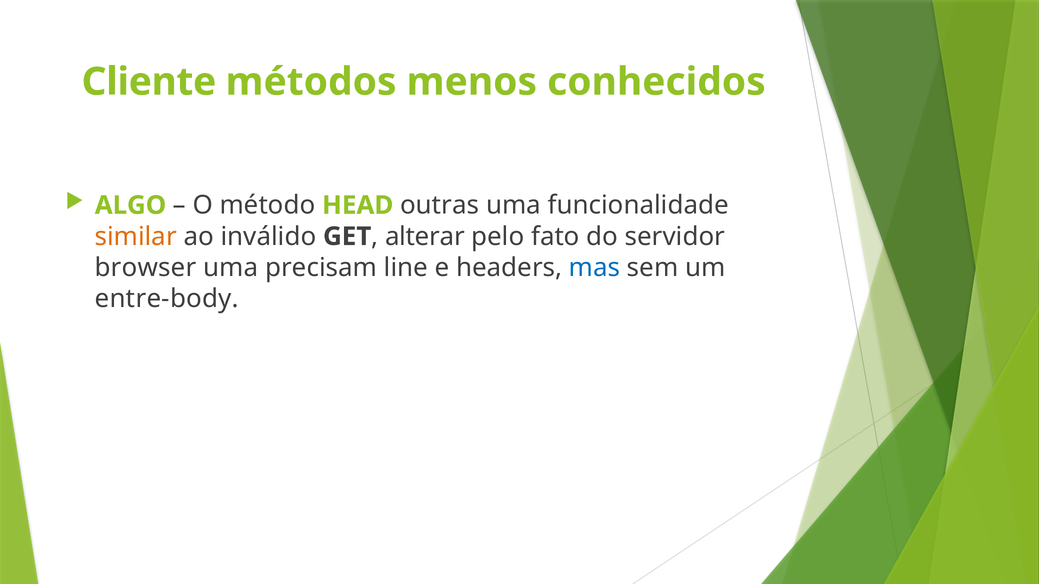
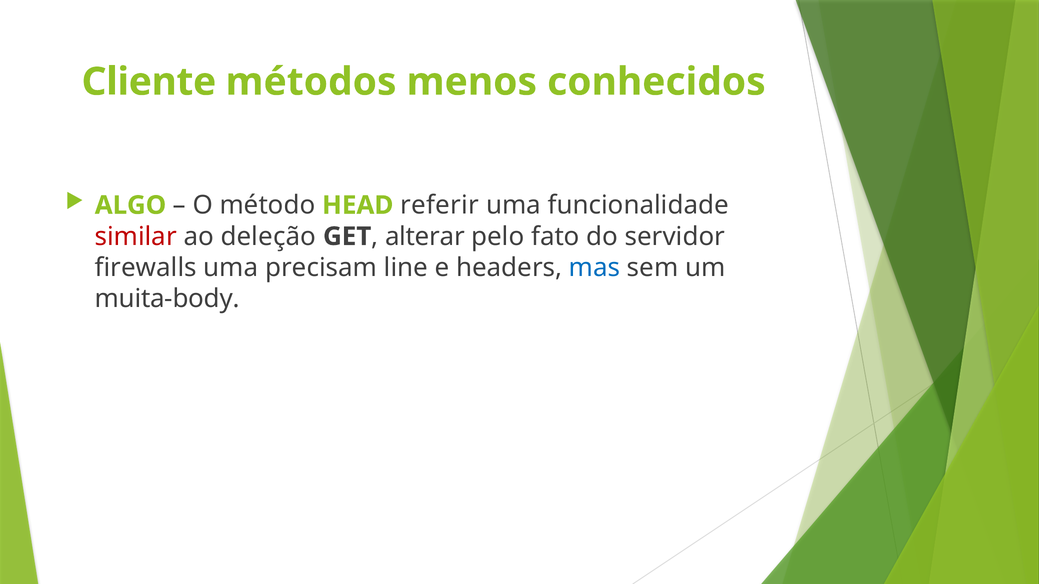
outras: outras -> referir
similar colour: orange -> red
inválido: inválido -> deleção
browser: browser -> firewalls
entre-body: entre-body -> muita-body
